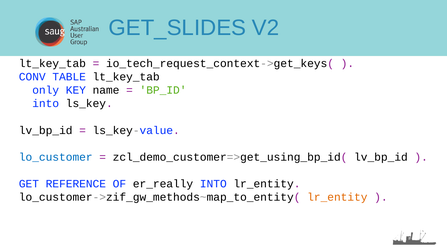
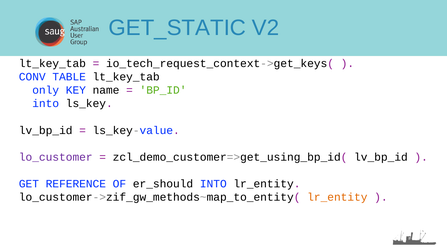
GET_SLIDES: GET_SLIDES -> GET_STATIC
lo_customer colour: blue -> purple
er_really: er_really -> er_should
